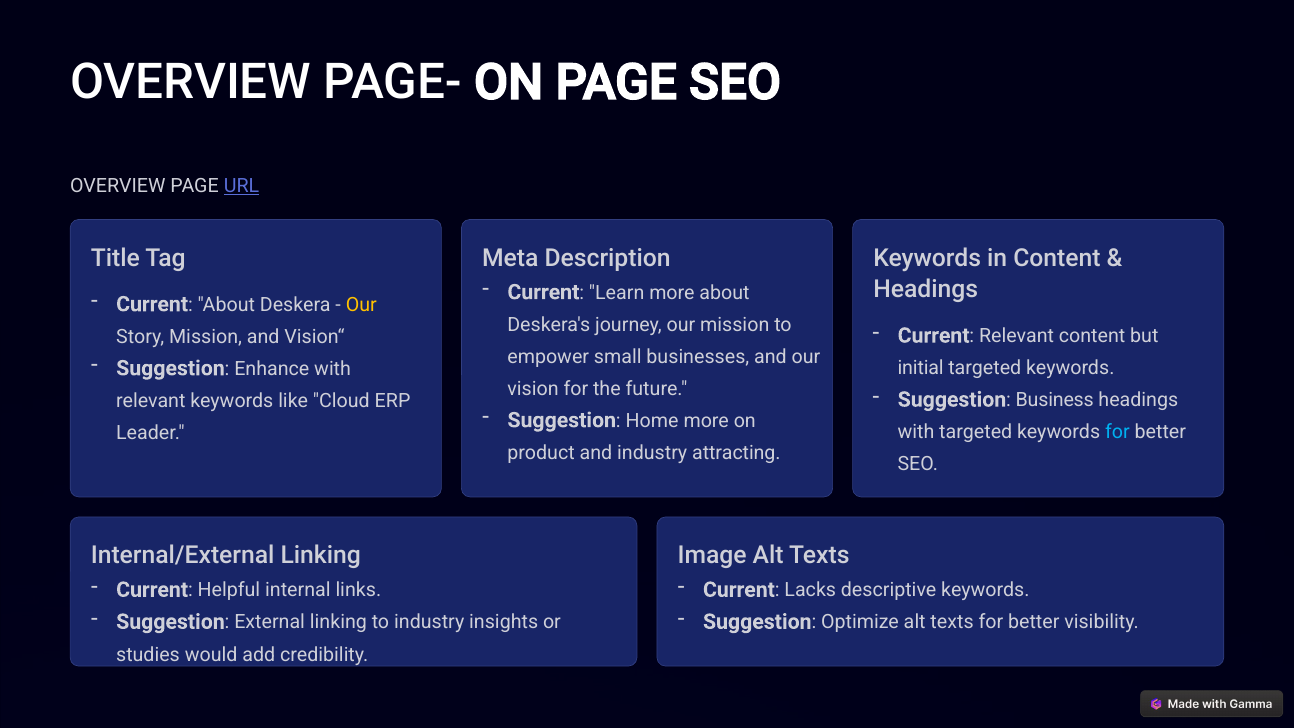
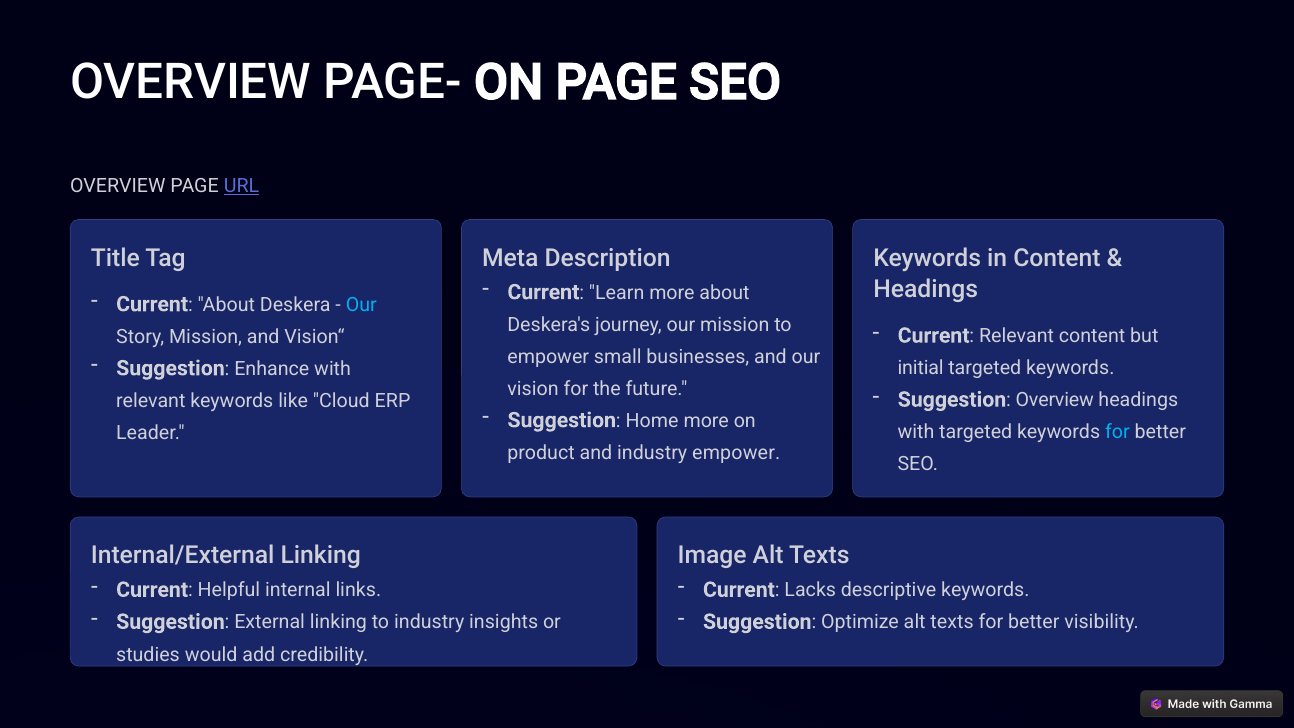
Our at (361, 305) colour: yellow -> light blue
Suggestion Business: Business -> Overview
industry attracting: attracting -> empower
